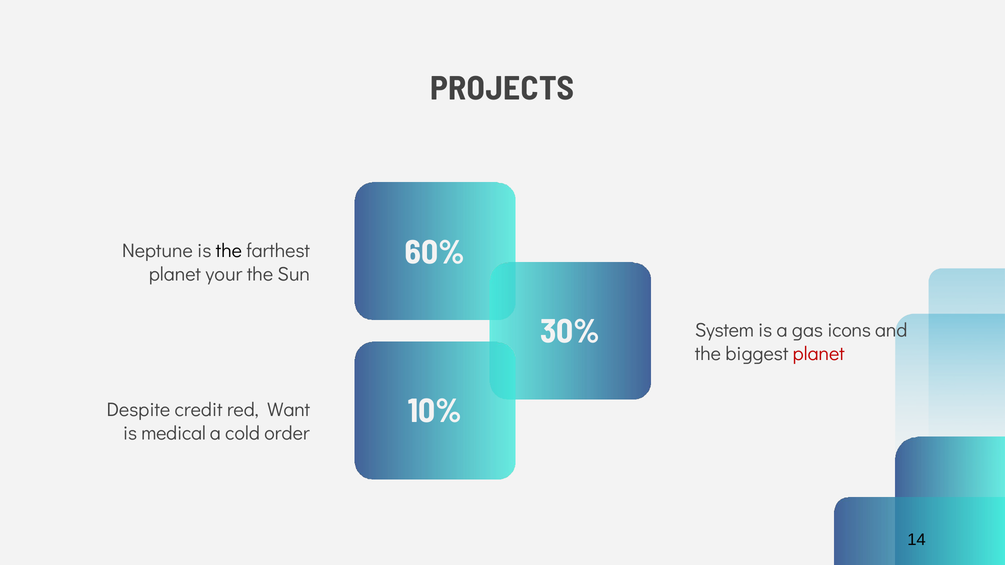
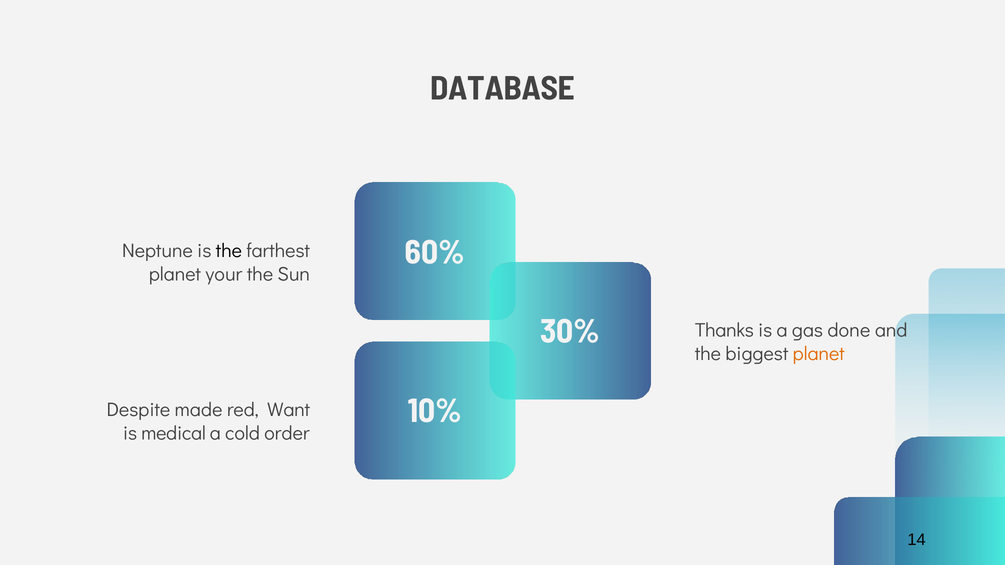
PROJECTS: PROJECTS -> DATABASE
System: System -> Thanks
icons: icons -> done
planet at (819, 354) colour: red -> orange
credit: credit -> made
